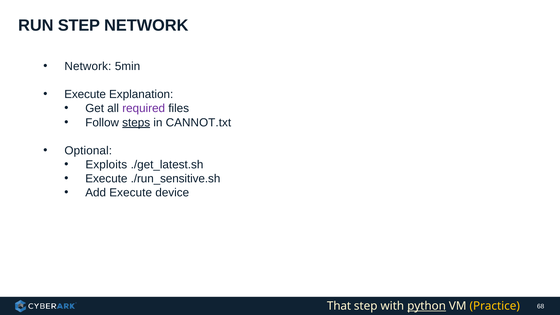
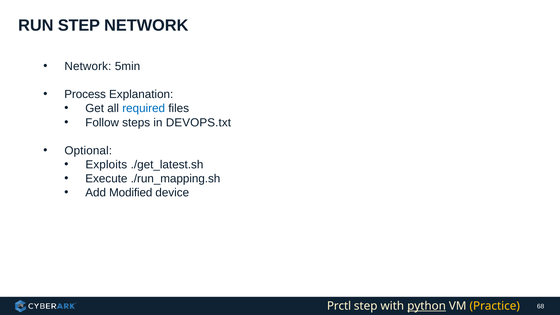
Execute at (85, 94): Execute -> Process
required colour: purple -> blue
steps underline: present -> none
CANNOT.txt: CANNOT.txt -> DEVOPS.txt
./run_sensitive.sh: ./run_sensitive.sh -> ./run_mapping.sh
Add Execute: Execute -> Modified
That: That -> Prctl
